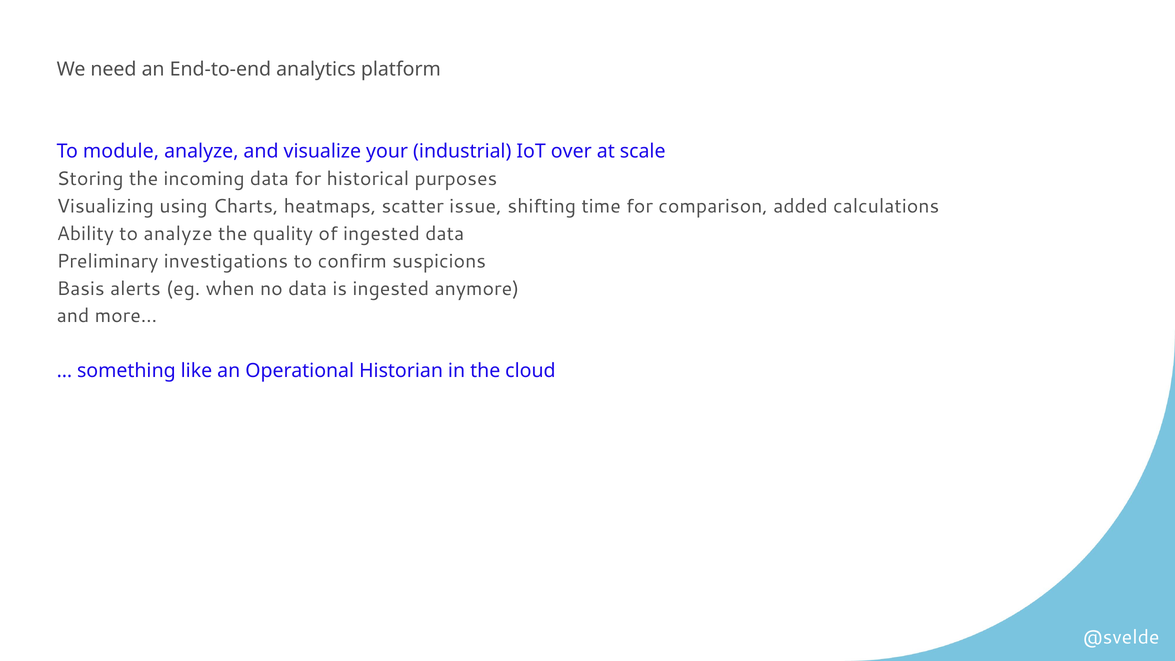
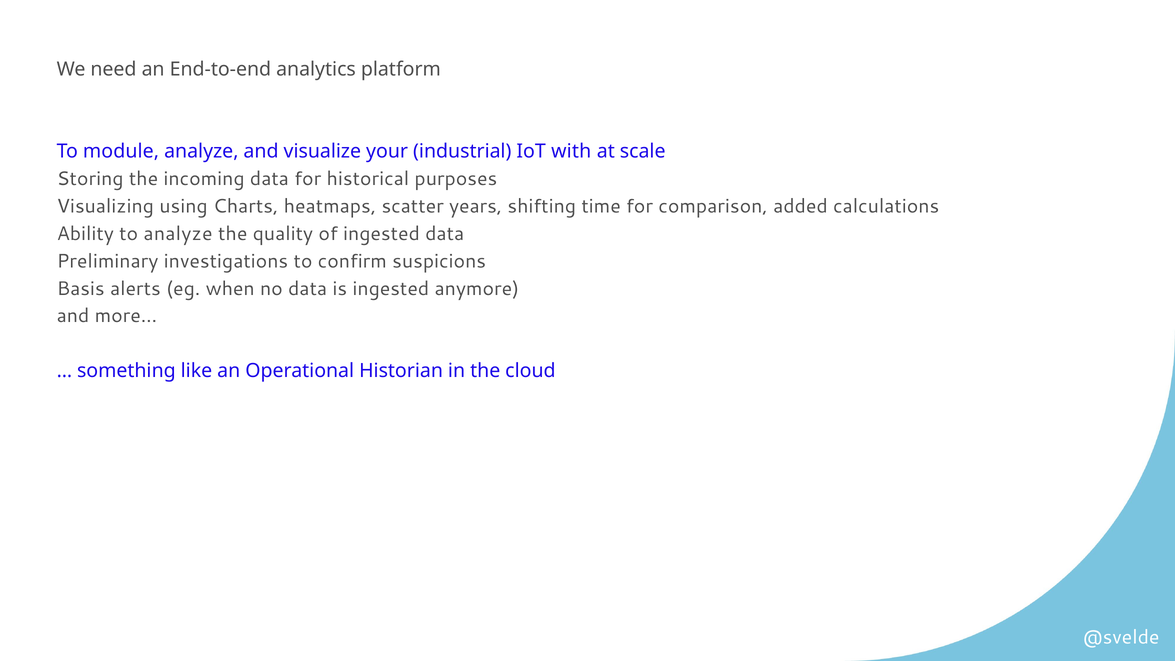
over: over -> with
issue: issue -> years
